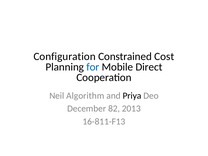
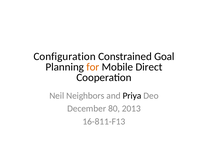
Cost: Cost -> Goal
for colour: blue -> orange
Algorithm: Algorithm -> Neighbors
82: 82 -> 80
